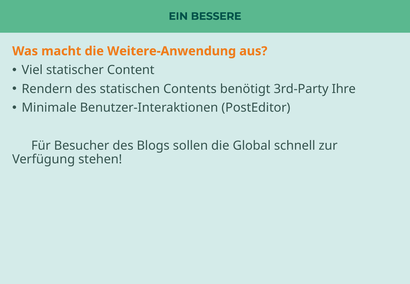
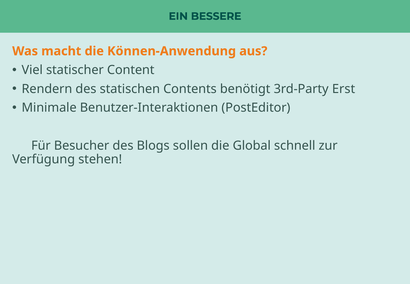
Weitere-Anwendung: Weitere-Anwendung -> Können-Anwendung
Ihre: Ihre -> Erst
